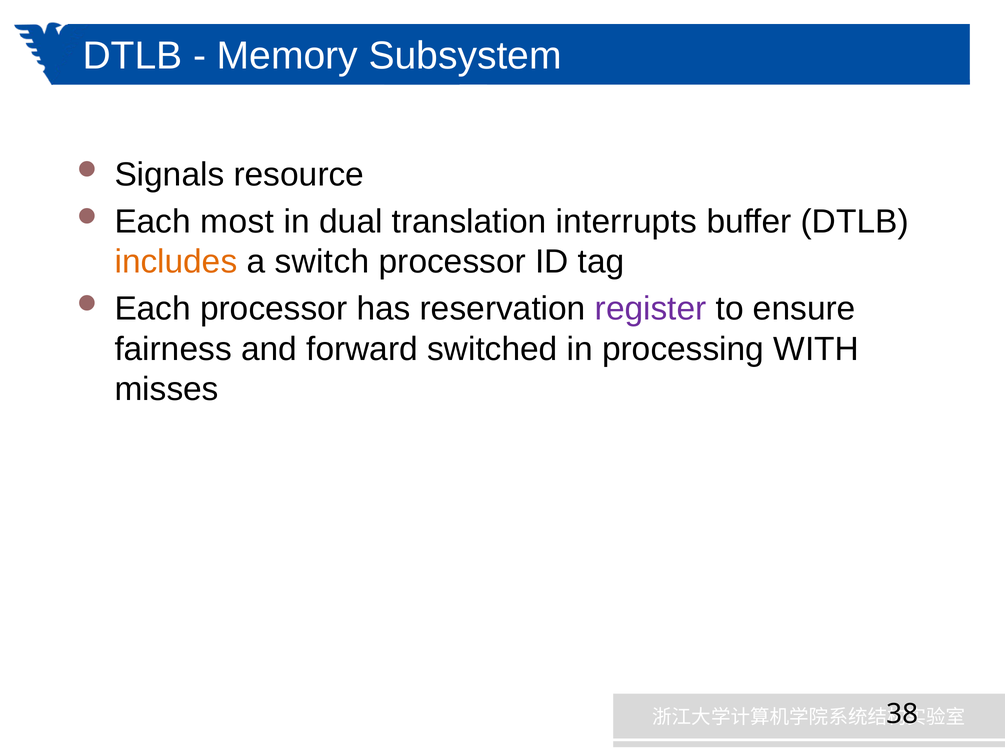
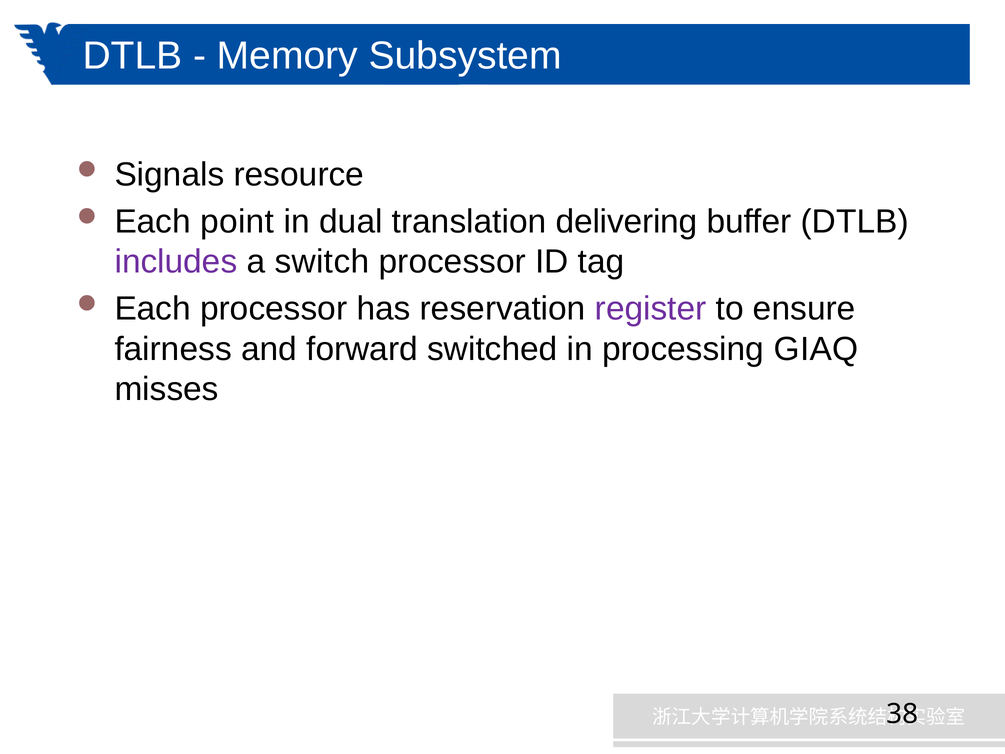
most: most -> point
interrupts: interrupts -> delivering
includes colour: orange -> purple
WITH: WITH -> GIAQ
